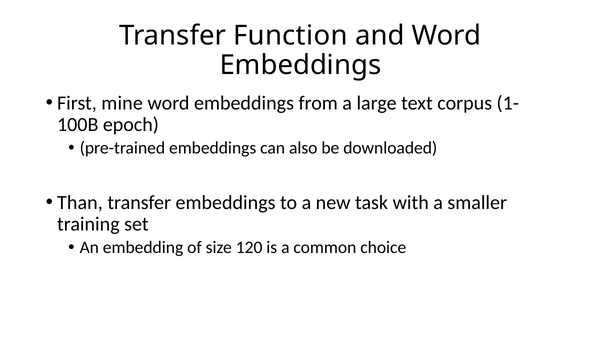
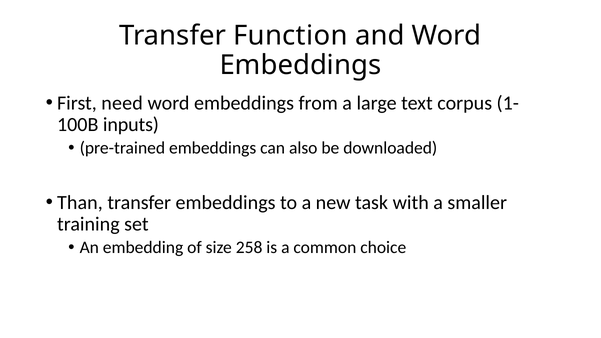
mine: mine -> need
epoch: epoch -> inputs
120: 120 -> 258
